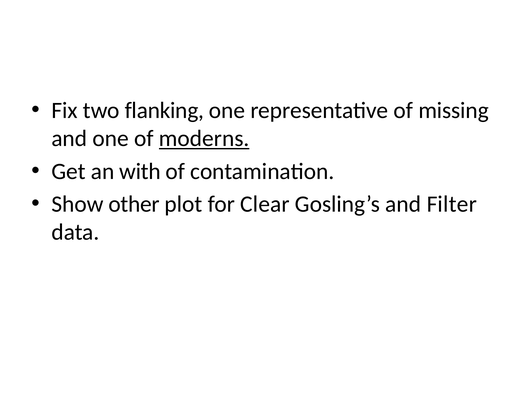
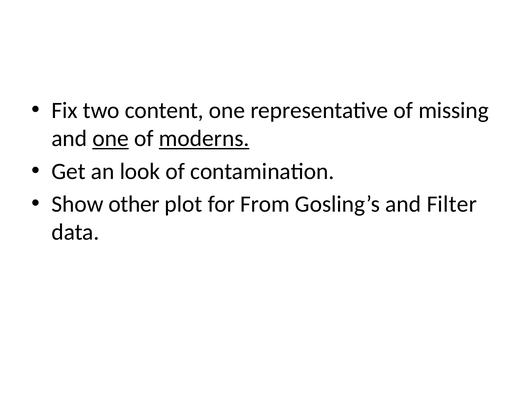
flanking: flanking -> content
one at (111, 139) underline: none -> present
with: with -> look
Clear: Clear -> From
